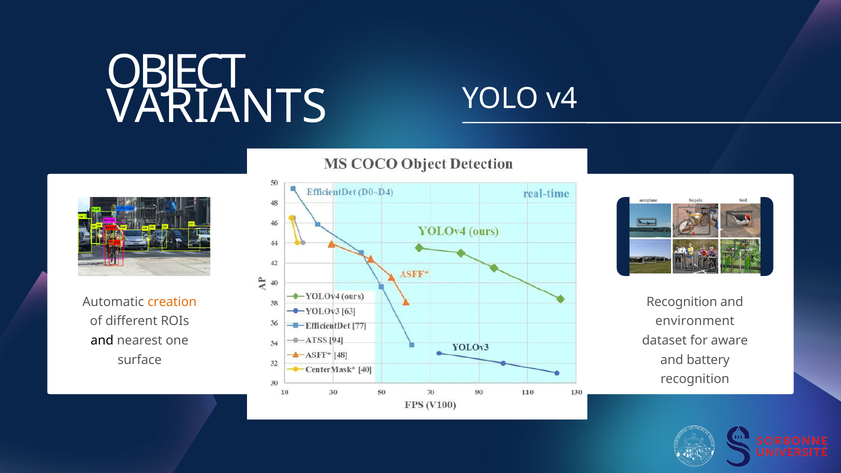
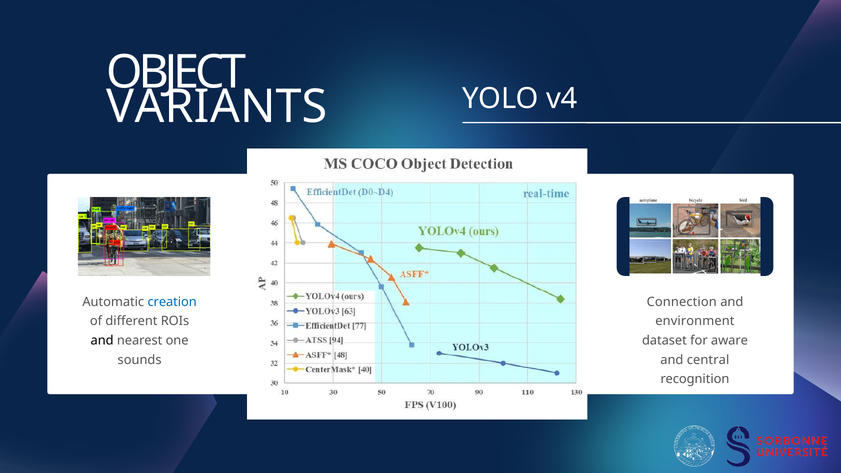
creation colour: orange -> blue
Recognition at (682, 302): Recognition -> Connection
surface: surface -> sounds
battery: battery -> central
